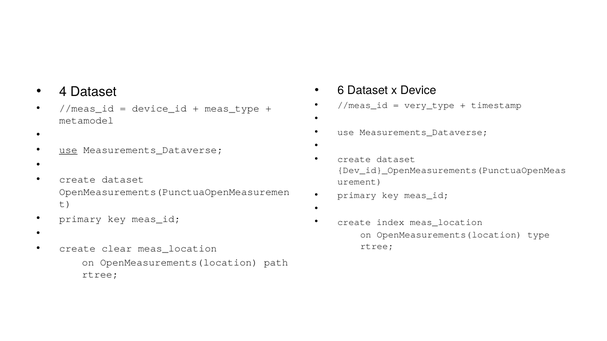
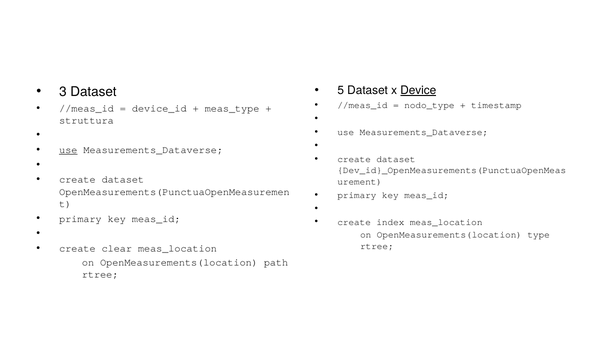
6: 6 -> 5
Device underline: none -> present
4: 4 -> 3
very_type: very_type -> nodo_type
metamodel: metamodel -> struttura
